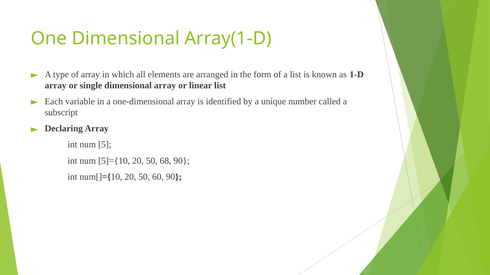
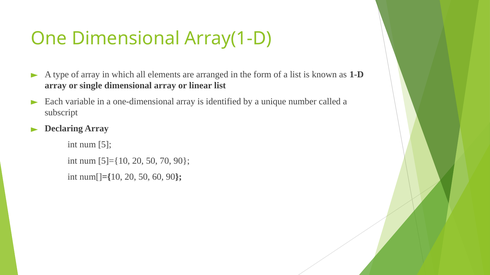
68: 68 -> 70
